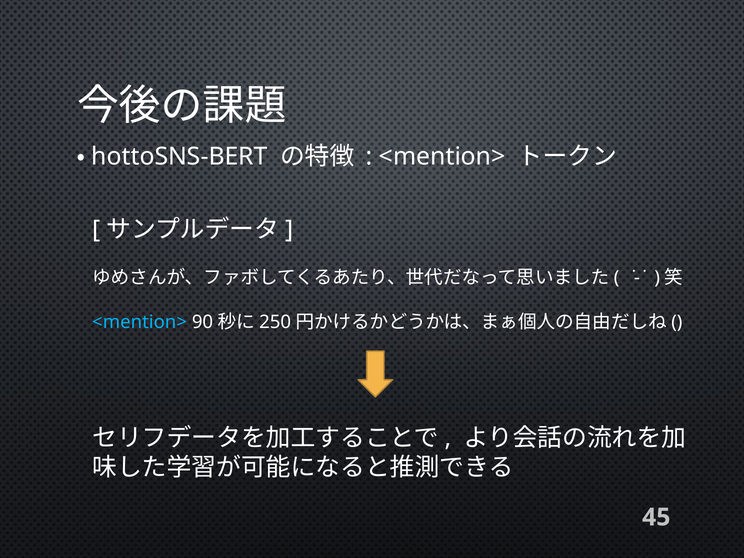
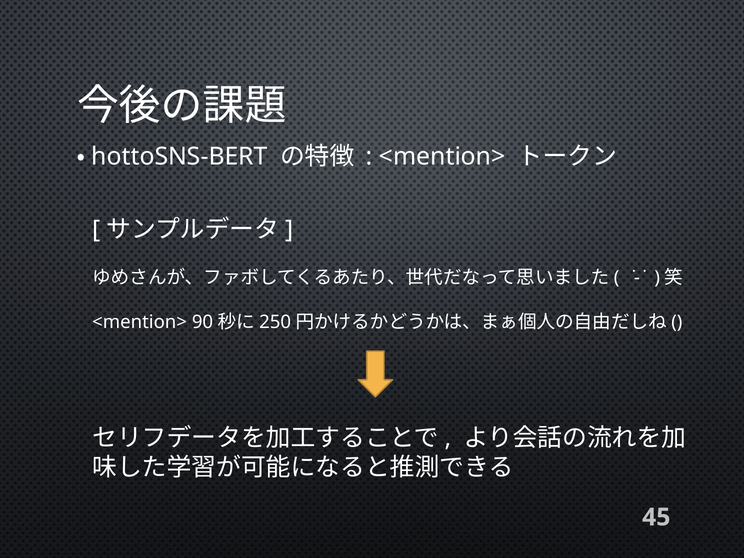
<mention> at (140, 322) colour: light blue -> white
